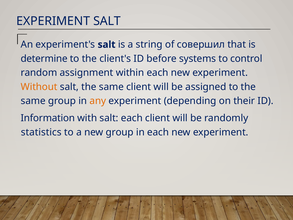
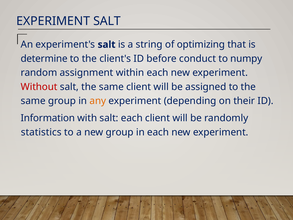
совершил: совершил -> optimizing
systems: systems -> conduct
control: control -> numpy
Without colour: orange -> red
